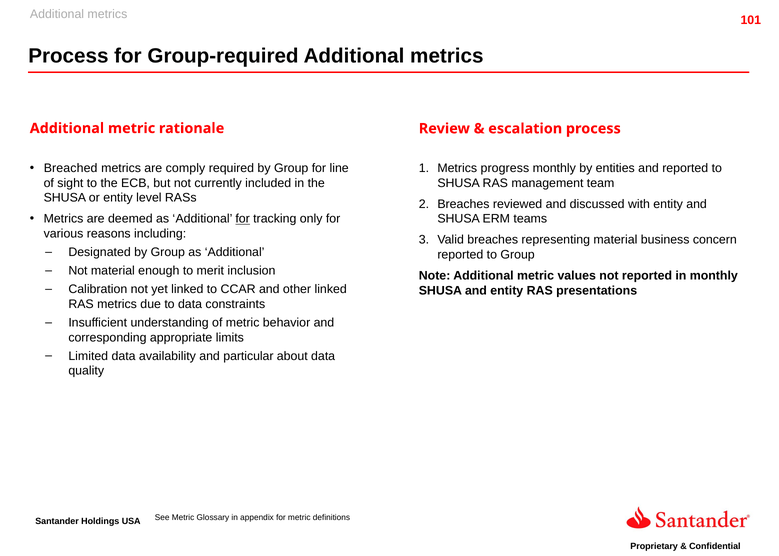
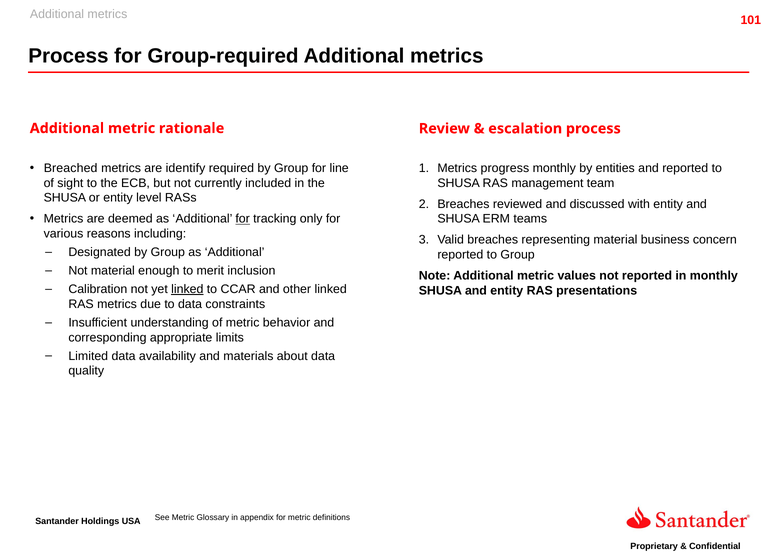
comply: comply -> identify
linked at (187, 289) underline: none -> present
particular: particular -> materials
